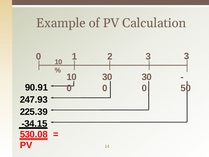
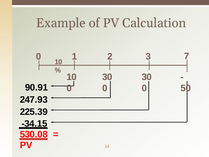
3 3: 3 -> 7
